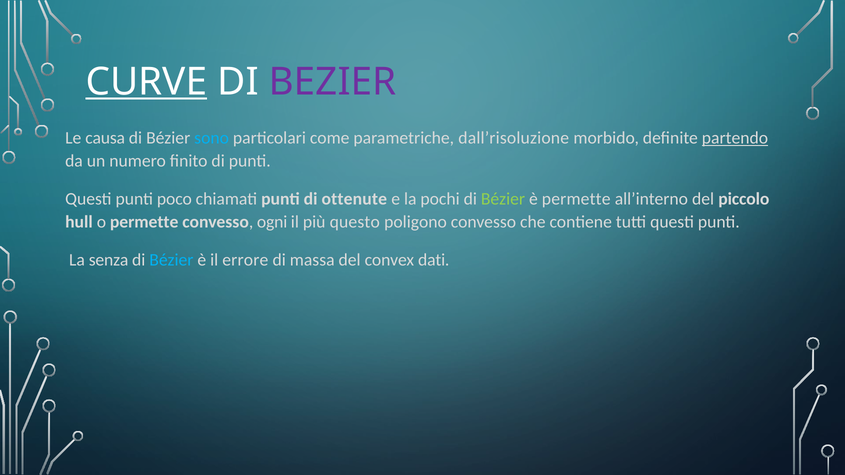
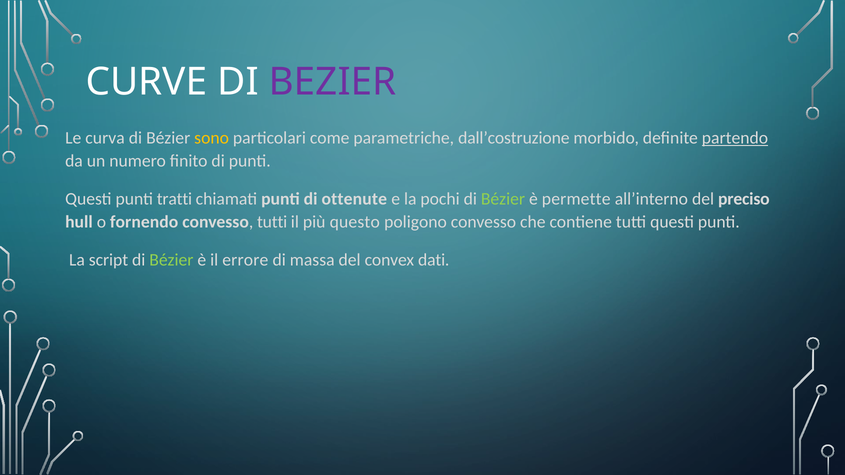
CURVE underline: present -> none
causa: causa -> curva
sono colour: light blue -> yellow
dall’risoluzione: dall’risoluzione -> dall’costruzione
poco: poco -> tratti
piccolo: piccolo -> preciso
o permette: permette -> fornendo
convesso ogni: ogni -> tutti
senza: senza -> script
Bézier at (171, 260) colour: light blue -> light green
